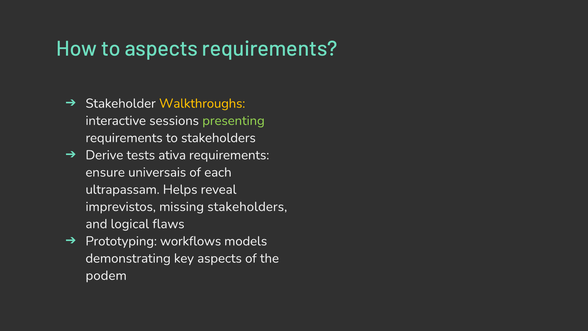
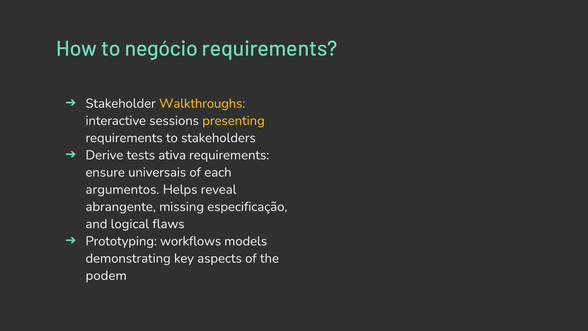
to aspects: aspects -> negócio
presenting colour: light green -> yellow
ultrapassam: ultrapassam -> argumentos
imprevistos: imprevistos -> abrangente
missing stakeholders: stakeholders -> especificação
